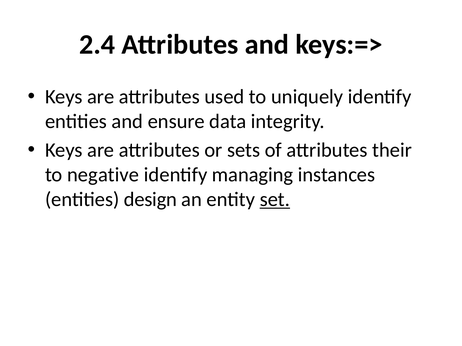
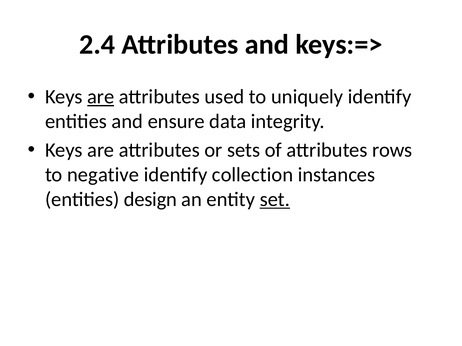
are at (101, 97) underline: none -> present
their: their -> rows
managing: managing -> collection
